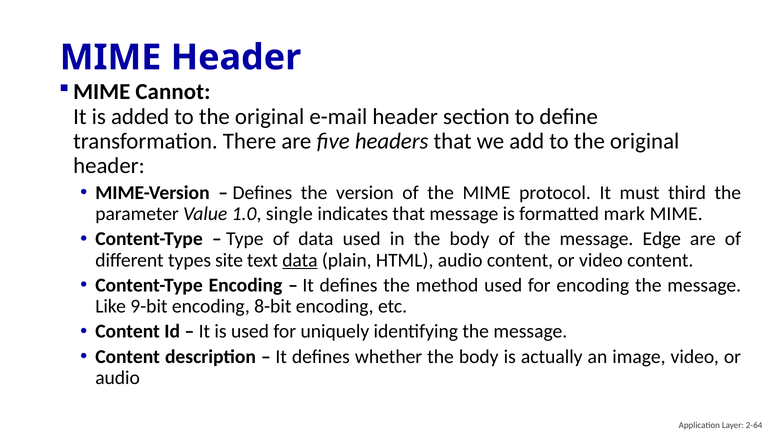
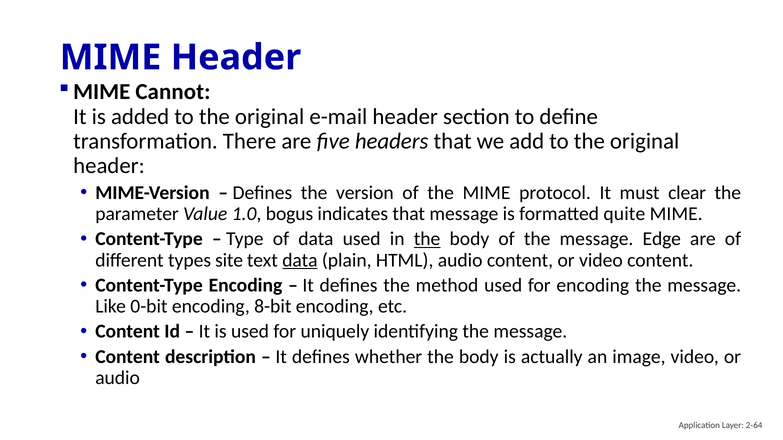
third: third -> clear
single: single -> bogus
mark: mark -> quite
the at (427, 239) underline: none -> present
9-bit: 9-bit -> 0-bit
